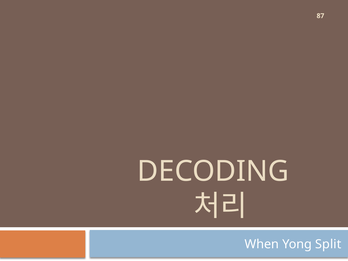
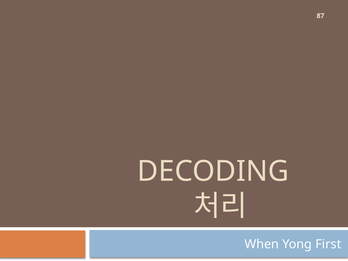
Split: Split -> First
